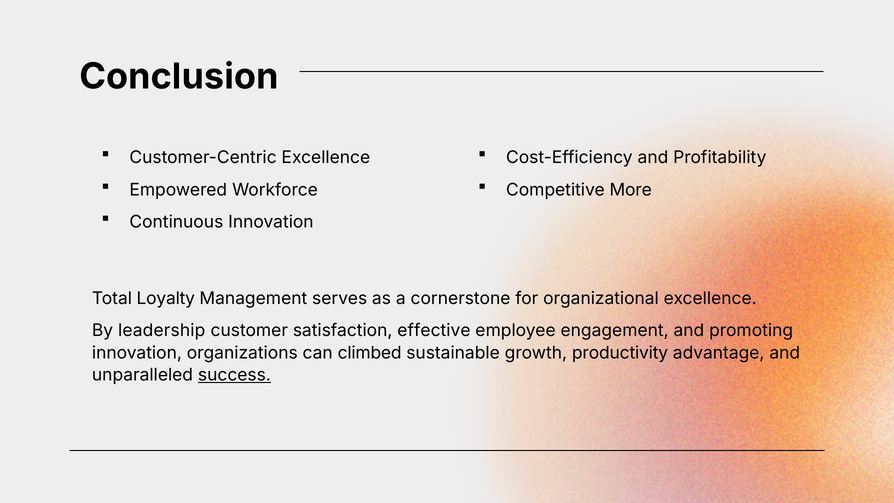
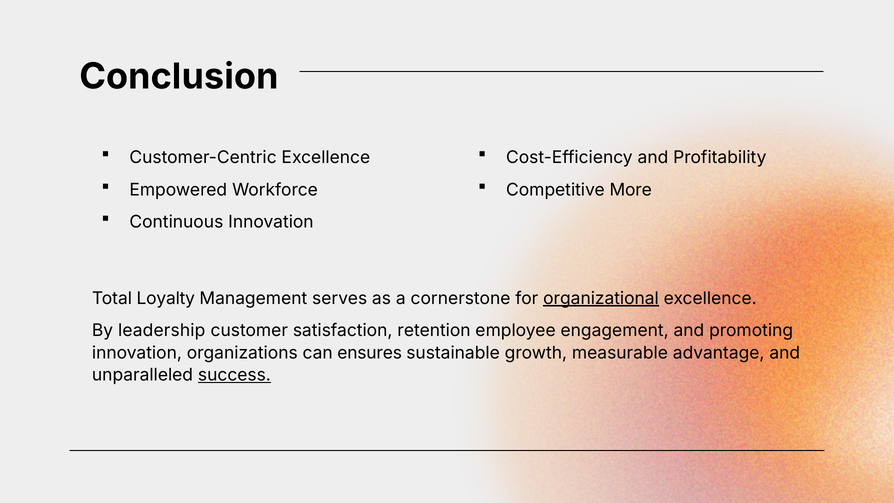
organizational underline: none -> present
effective: effective -> retention
climbed: climbed -> ensures
productivity: productivity -> measurable
